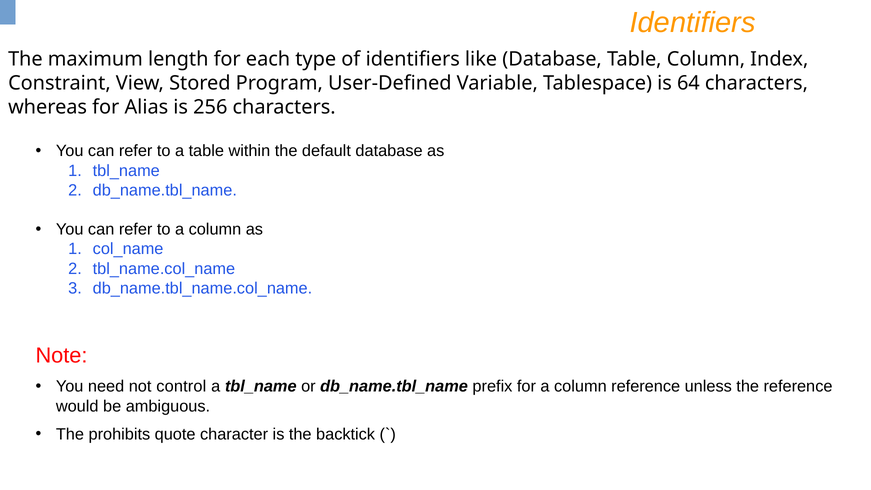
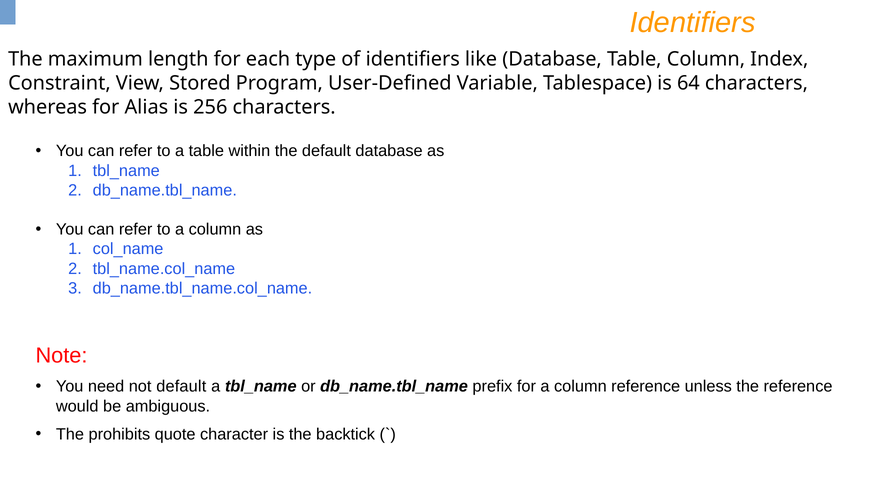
not control: control -> default
